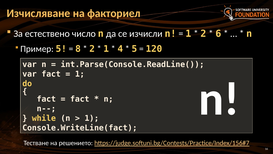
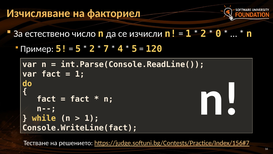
6: 6 -> 0
8 at (78, 49): 8 -> 5
1 at (106, 49): 1 -> 7
